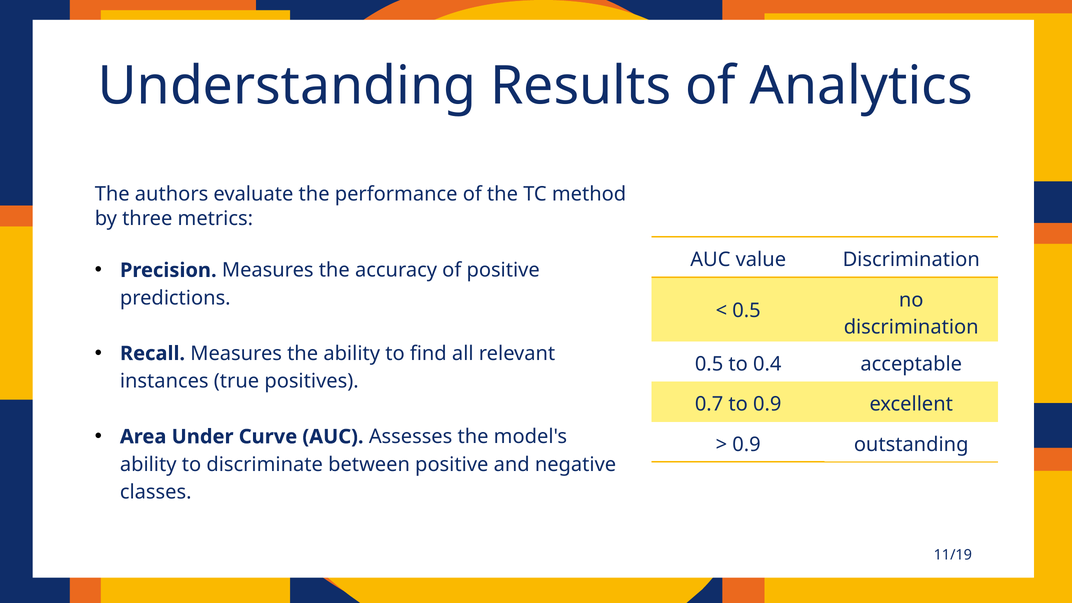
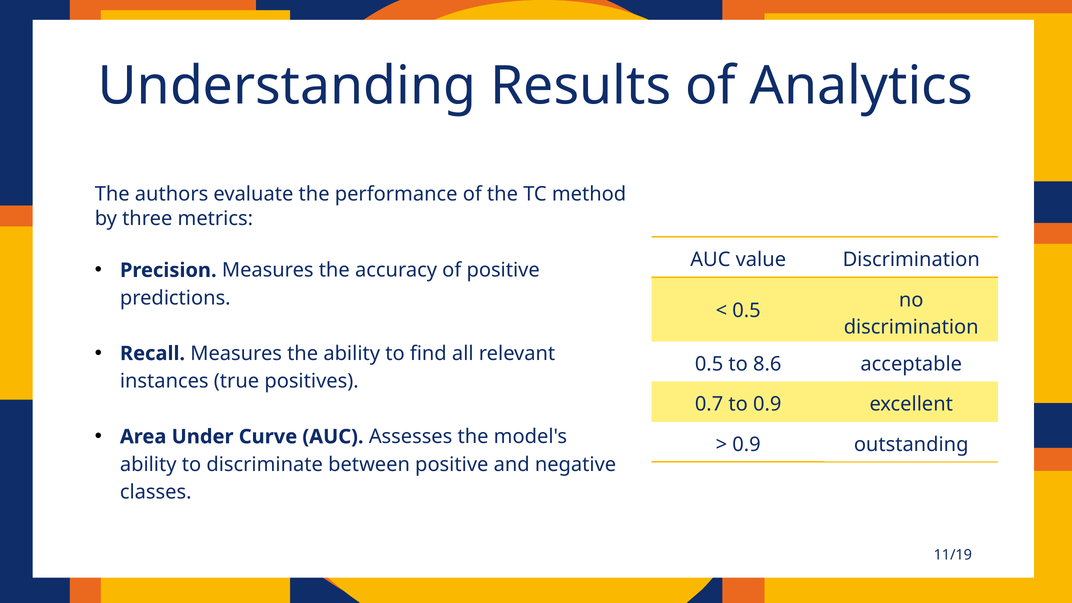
0.4: 0.4 -> 8.6
